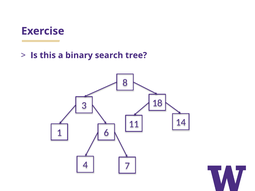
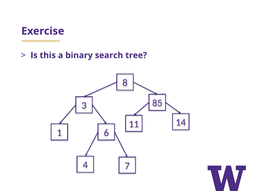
18: 18 -> 85
